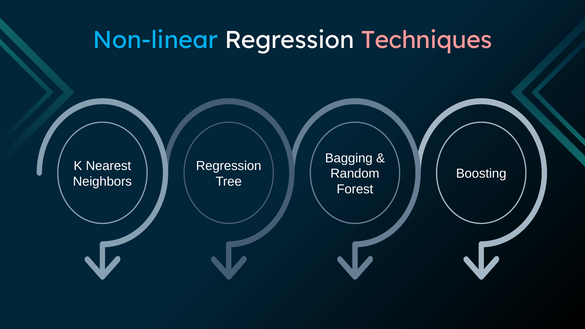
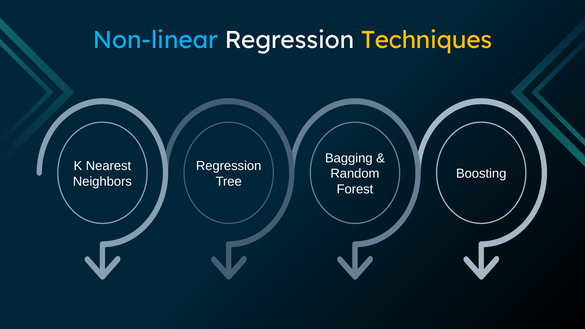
Techniques colour: pink -> yellow
